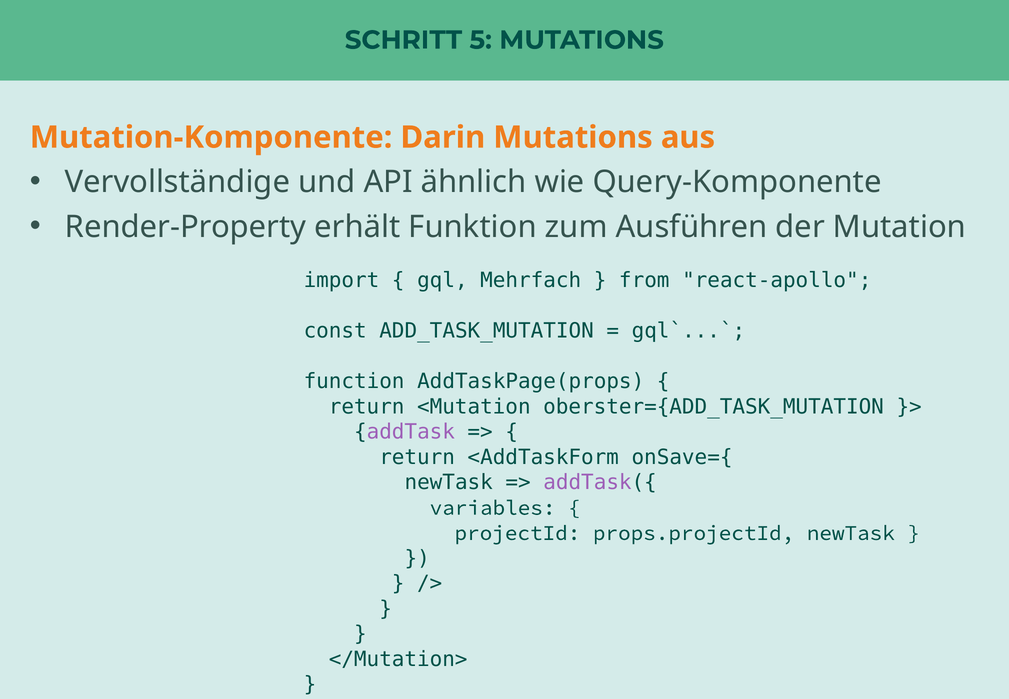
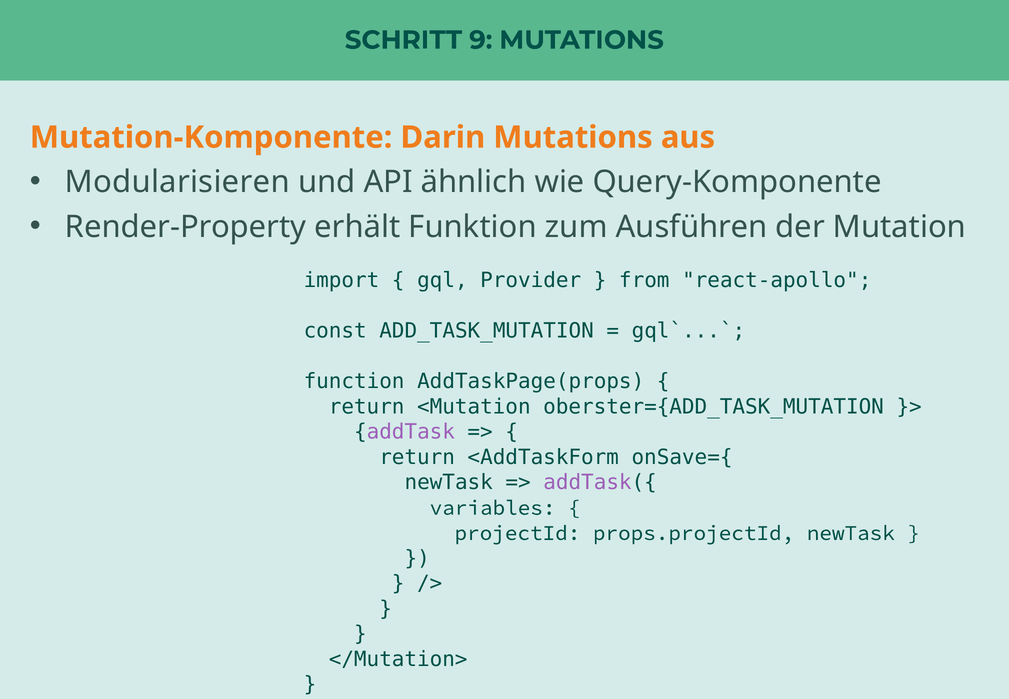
5: 5 -> 9
Vervollständige: Vervollständige -> Modularisieren
Mehrfach: Mehrfach -> Provider
